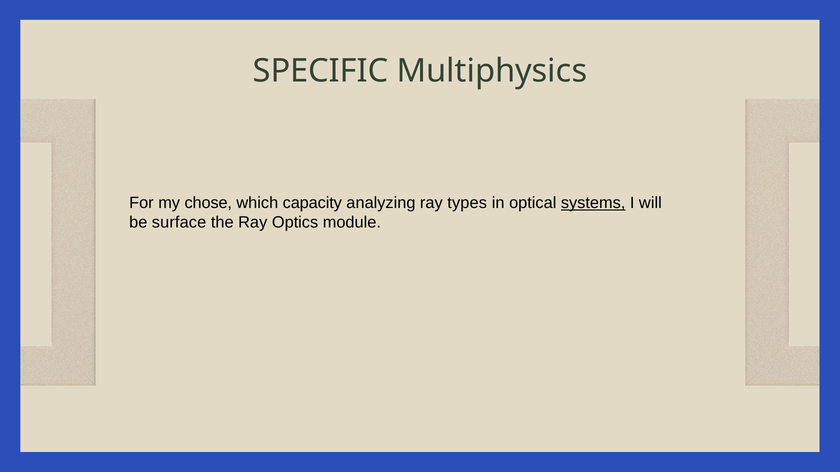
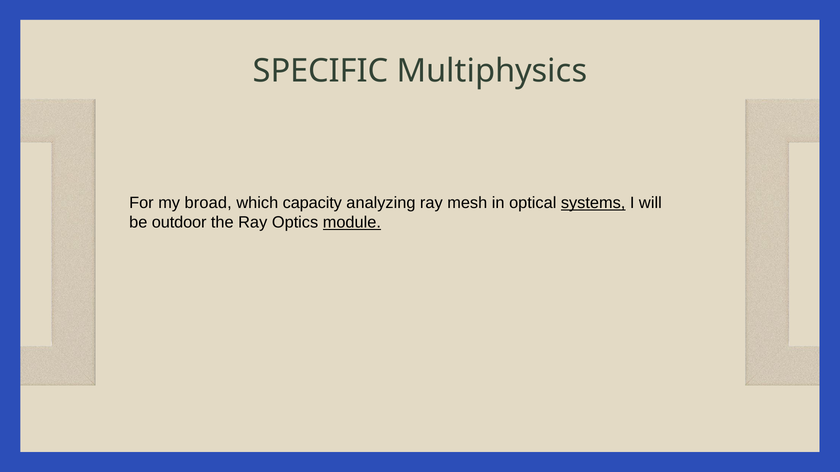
chose: chose -> broad
types: types -> mesh
surface: surface -> outdoor
module underline: none -> present
